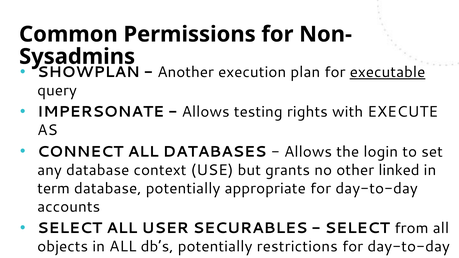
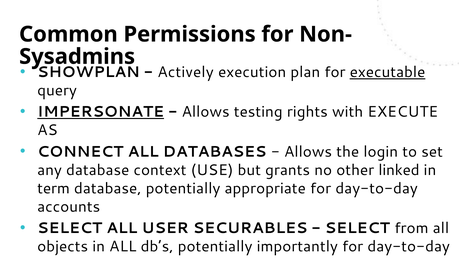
Another: Another -> Actively
IMPERSONATE underline: none -> present
potentially restrictions: restrictions -> importantly
